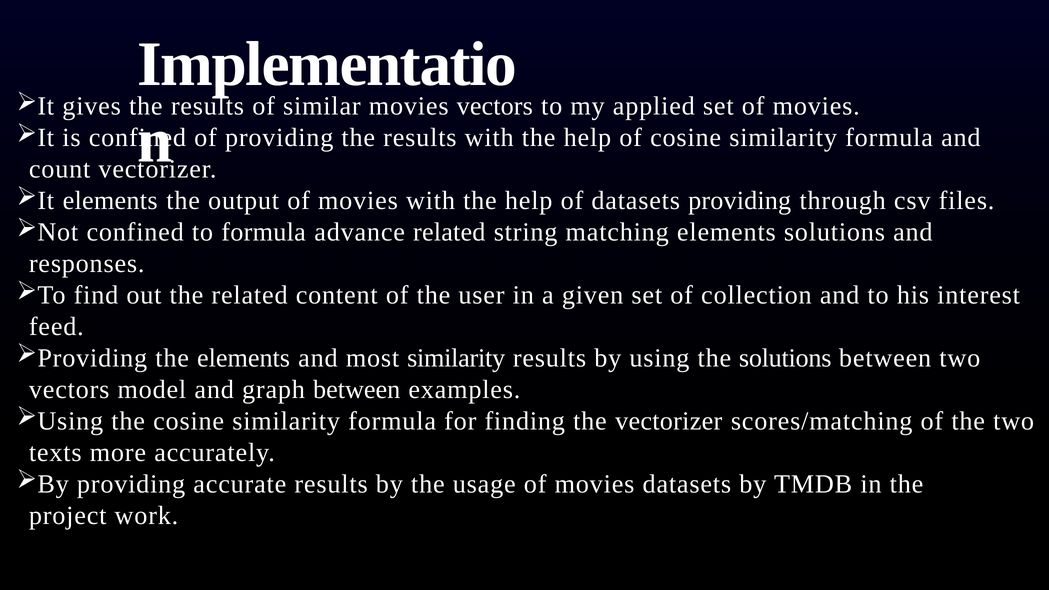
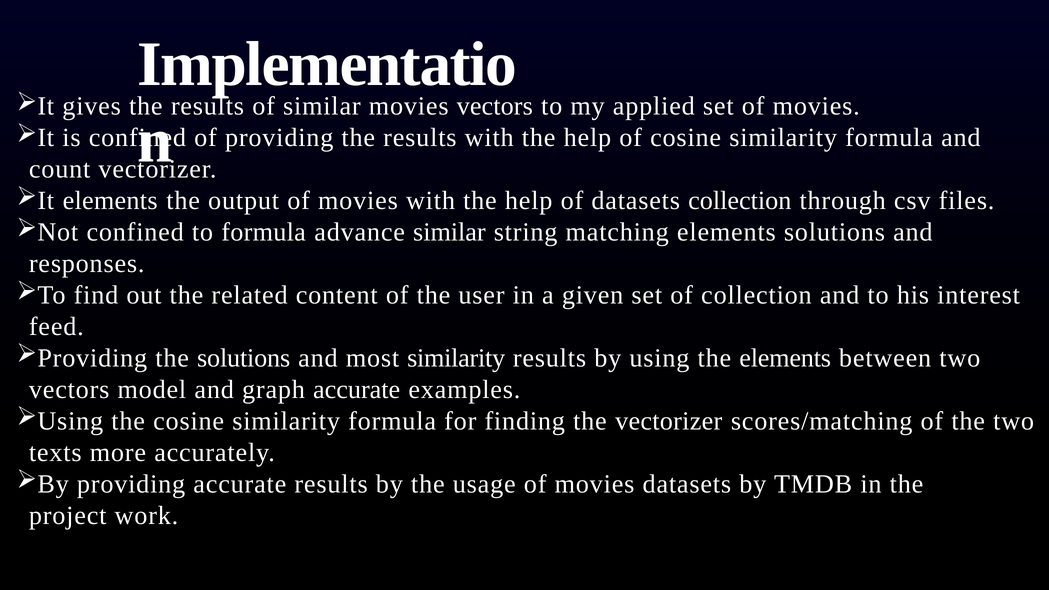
datasets providing: providing -> collection
advance related: related -> similar
the elements: elements -> solutions
the solutions: solutions -> elements
graph between: between -> accurate
